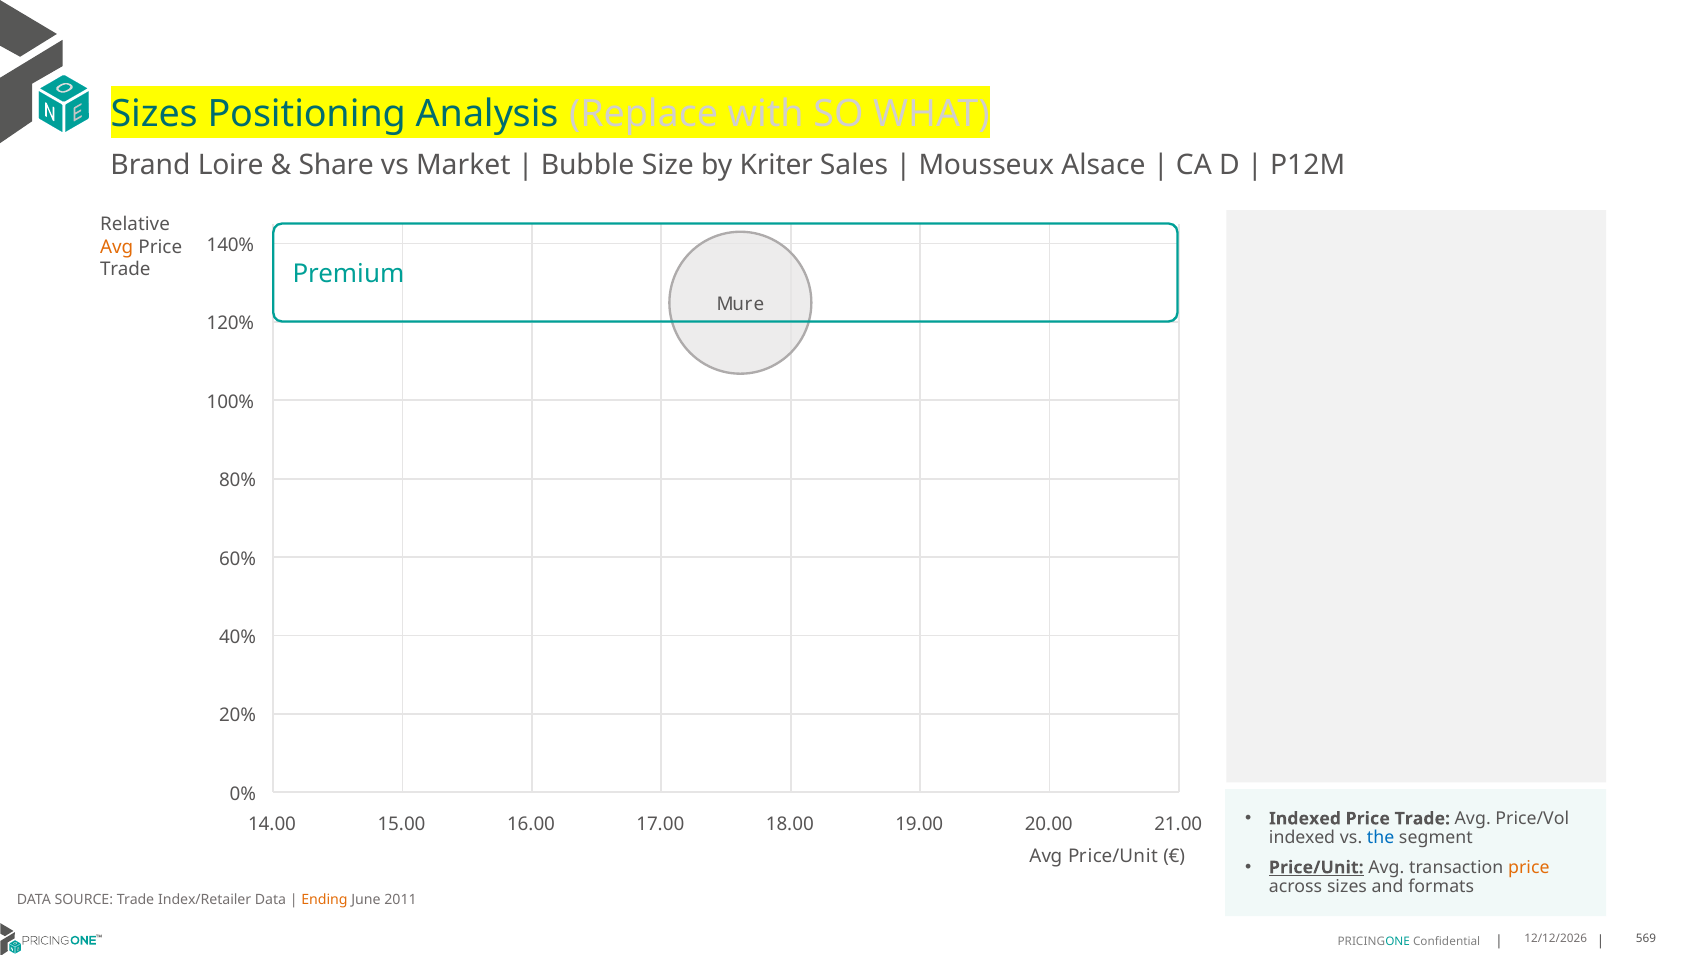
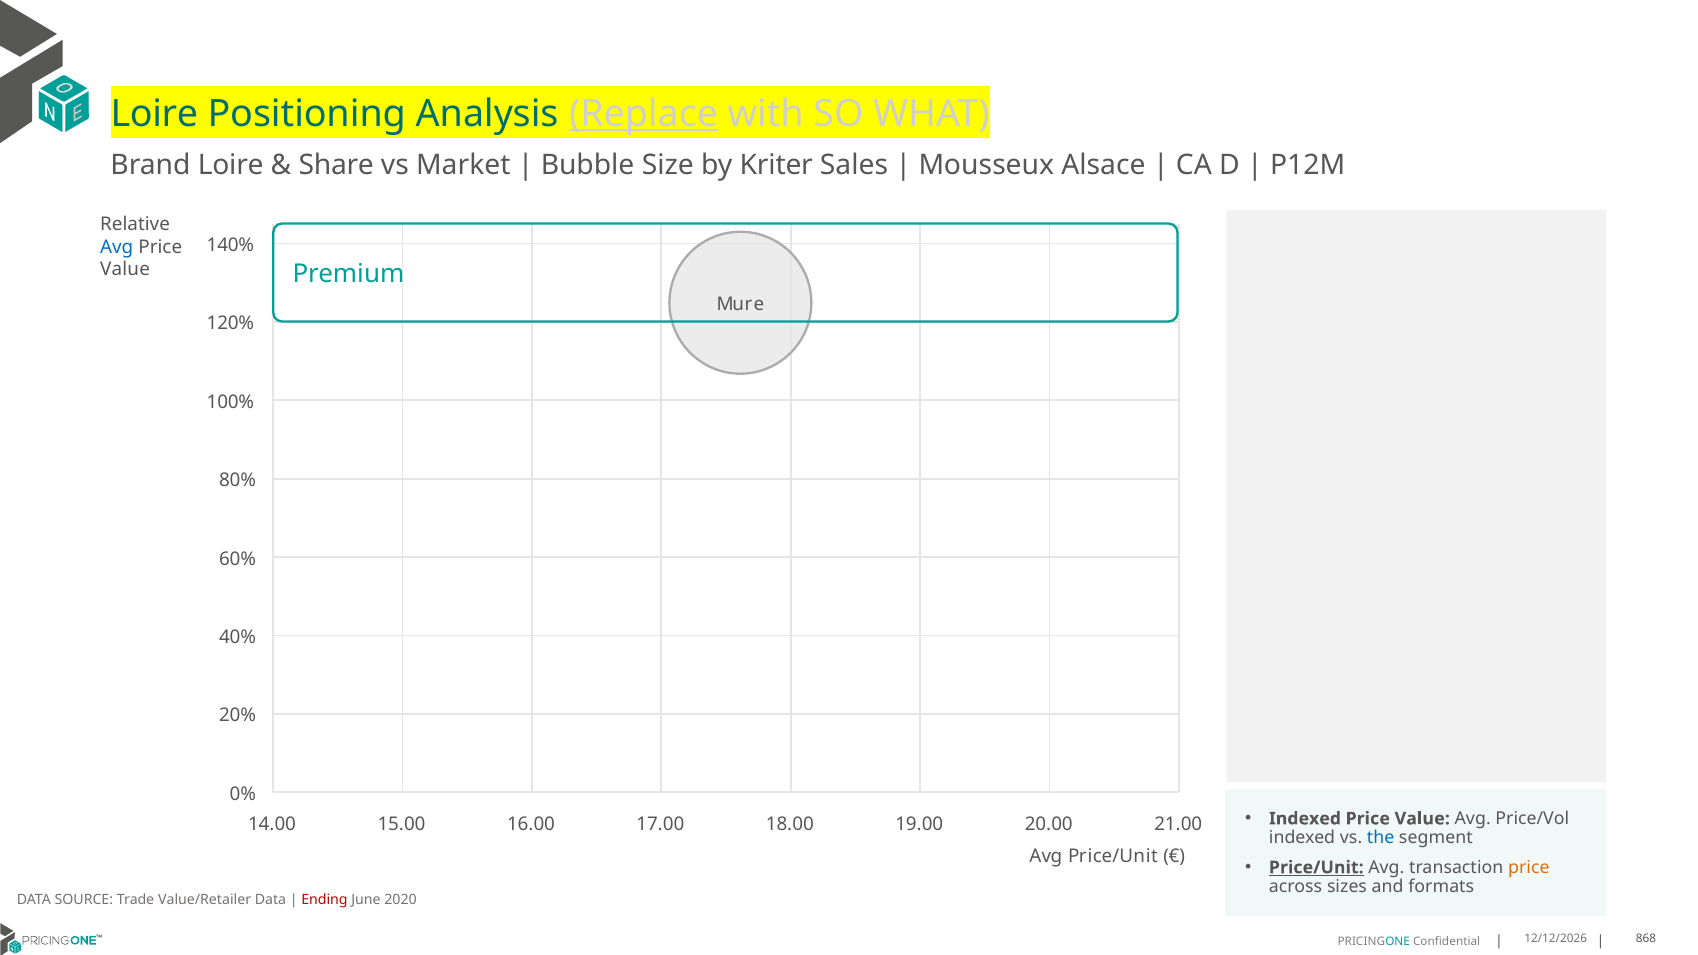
Sizes at (154, 114): Sizes -> Loire
Replace underline: none -> present
Avg at (117, 247) colour: orange -> blue
Trade at (125, 270): Trade -> Value
Trade at (1422, 819): Trade -> Value
Index/Retailer: Index/Retailer -> Value/Retailer
Ending colour: orange -> red
2011: 2011 -> 2020
569: 569 -> 868
